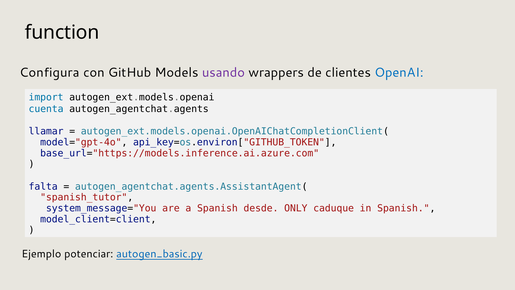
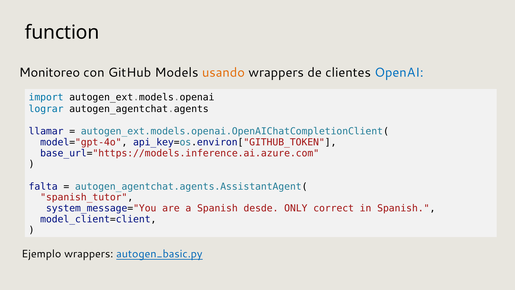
Configura: Configura -> Monitoreo
usando colour: purple -> orange
cuenta: cuenta -> lograr
caduque: caduque -> correct
Ejemplo potenciar: potenciar -> wrappers
